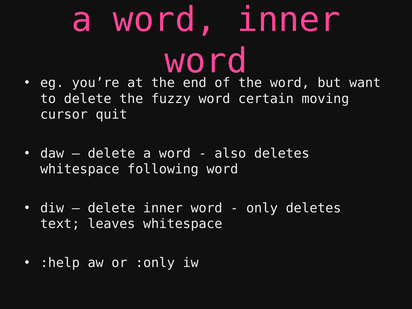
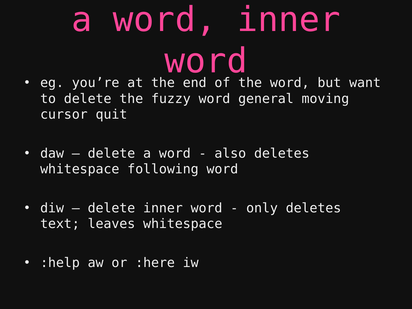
certain: certain -> general
:only: :only -> :here
